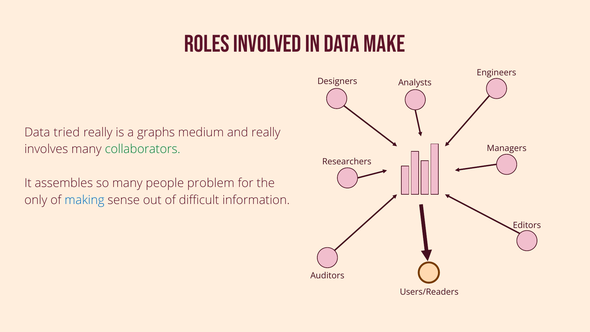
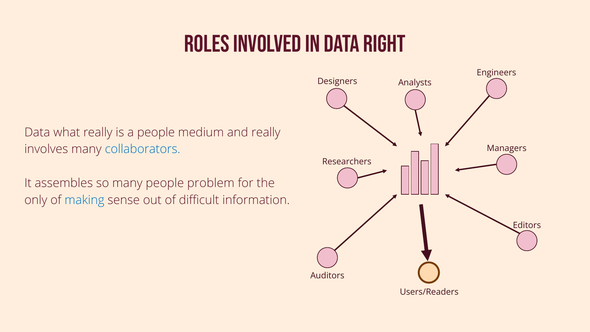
Make: Make -> Right
tried: tried -> what
a graphs: graphs -> people
collaborators colour: green -> blue
